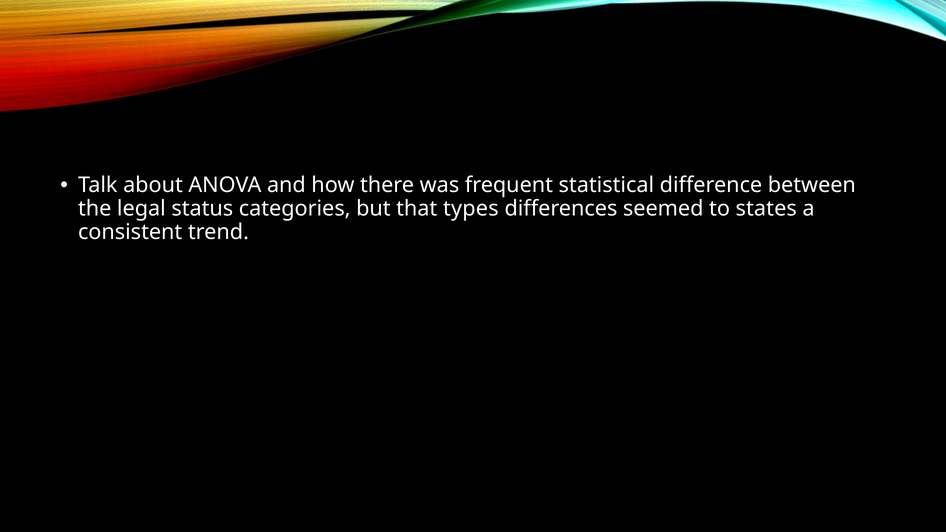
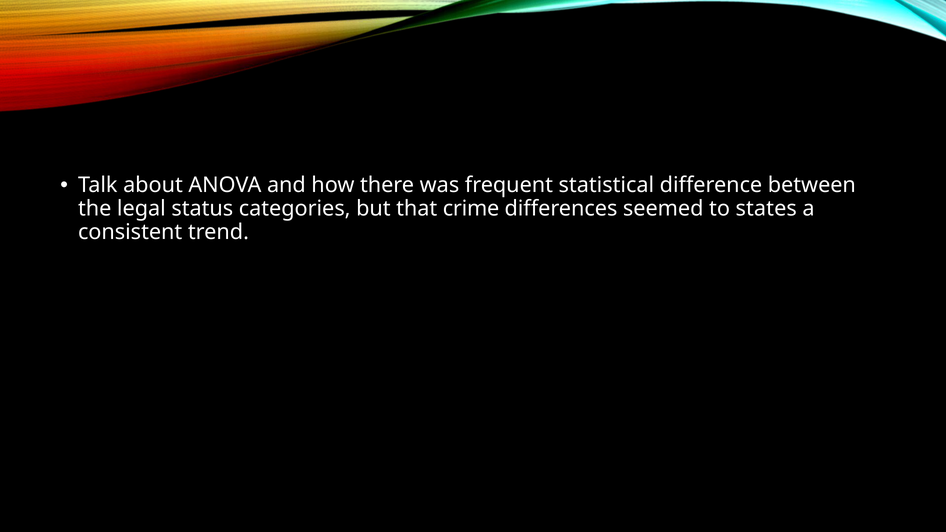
types: types -> crime
